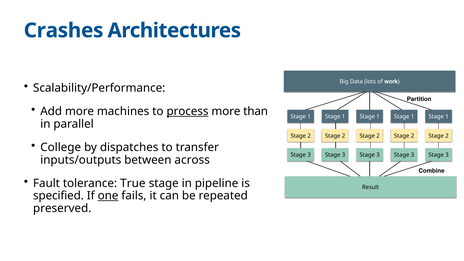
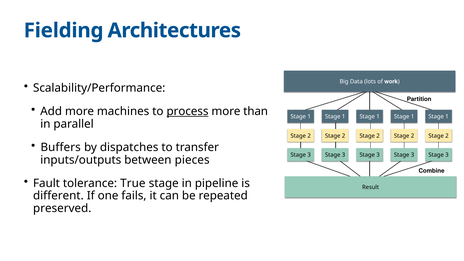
Crashes: Crashes -> Fielding
College: College -> Buffers
across: across -> pieces
specified: specified -> different
one underline: present -> none
